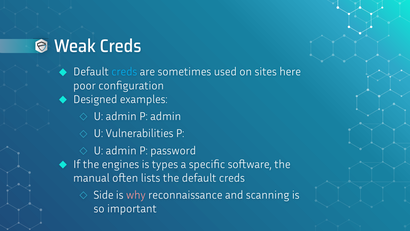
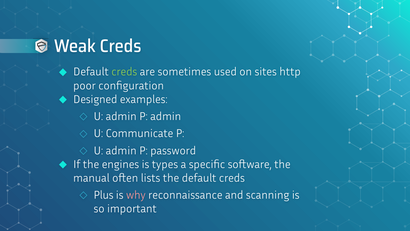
creds at (124, 72) colour: light blue -> light green
here: here -> http
Vulnerabilities: Vulnerabilities -> Communicate
Side: Side -> Plus
